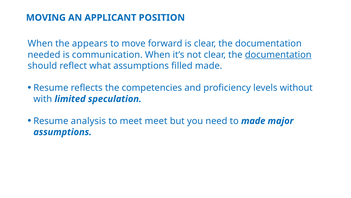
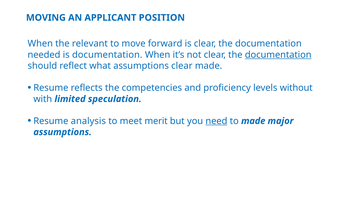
appears: appears -> relevant
is communication: communication -> documentation
assumptions filled: filled -> clear
meet meet: meet -> merit
need underline: none -> present
